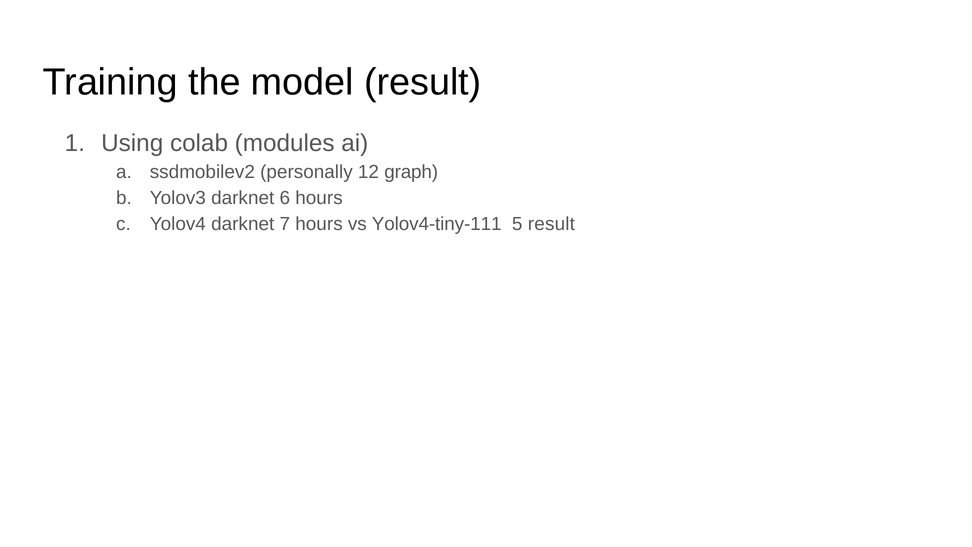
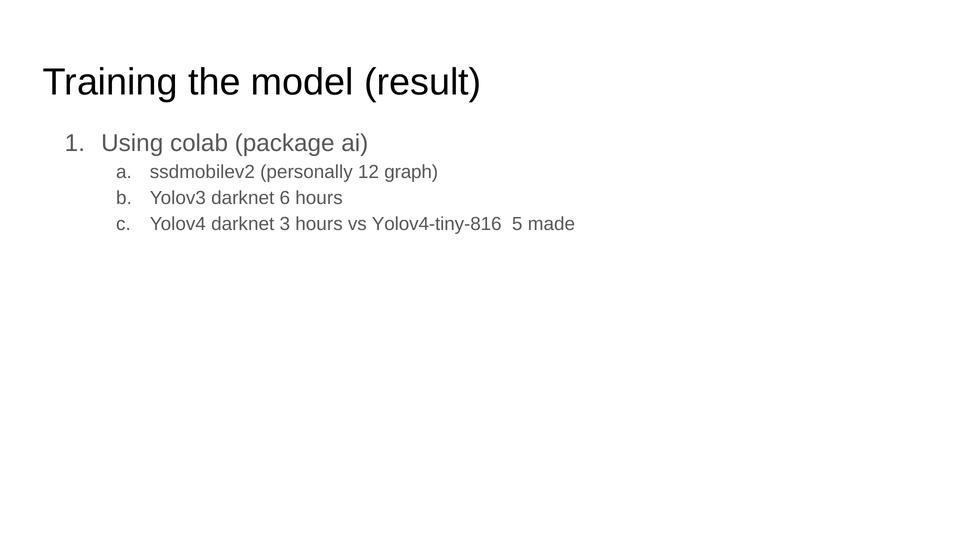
modules: modules -> package
7: 7 -> 3
Yolov4-tiny-111: Yolov4-tiny-111 -> Yolov4-tiny-816
5 result: result -> made
